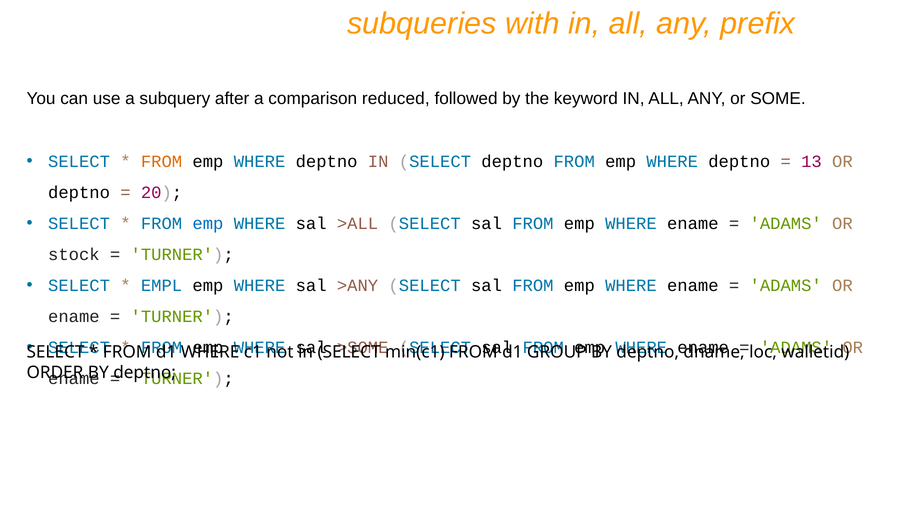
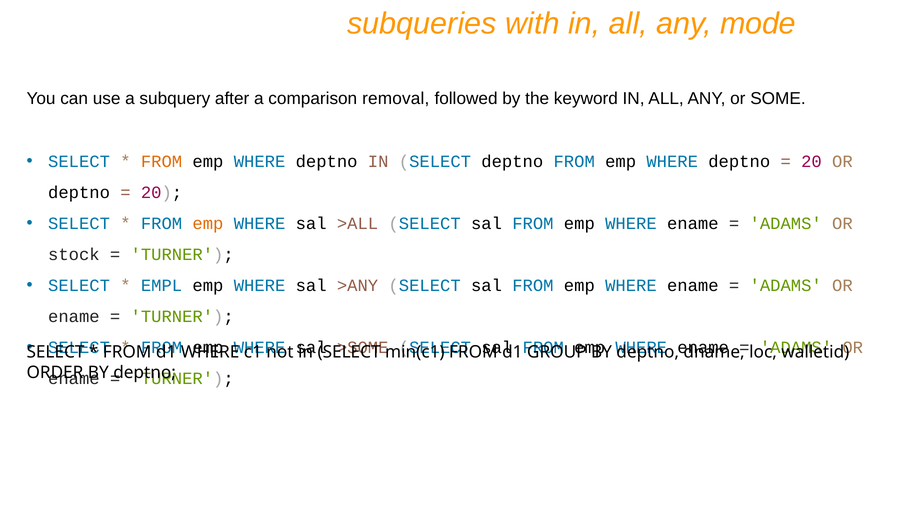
prefix: prefix -> mode
reduced: reduced -> removal
13 at (811, 162): 13 -> 20
emp at (208, 224) colour: blue -> orange
